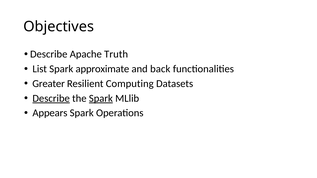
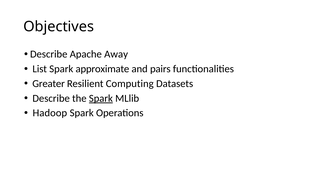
Truth: Truth -> Away
back: back -> pairs
Describe at (51, 98) underline: present -> none
Appears: Appears -> Hadoop
